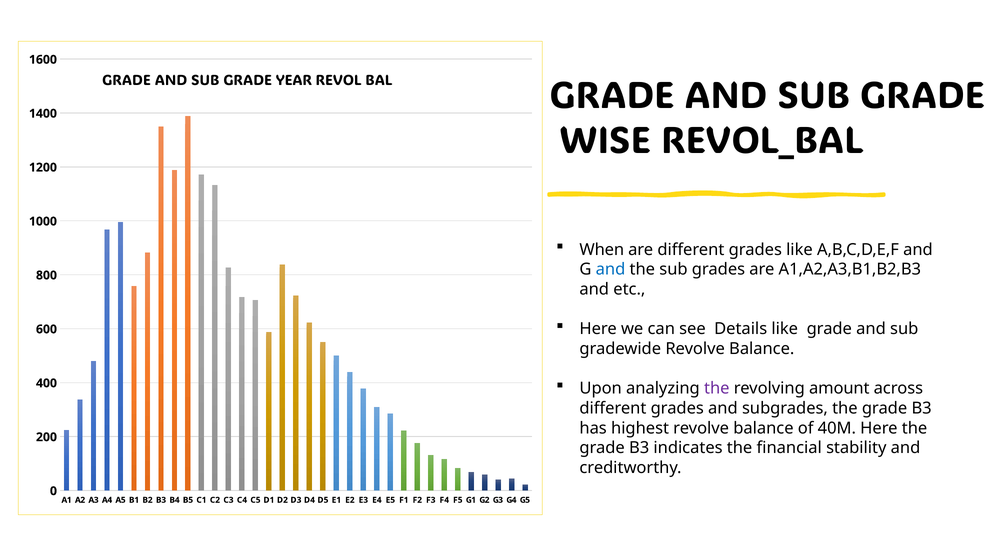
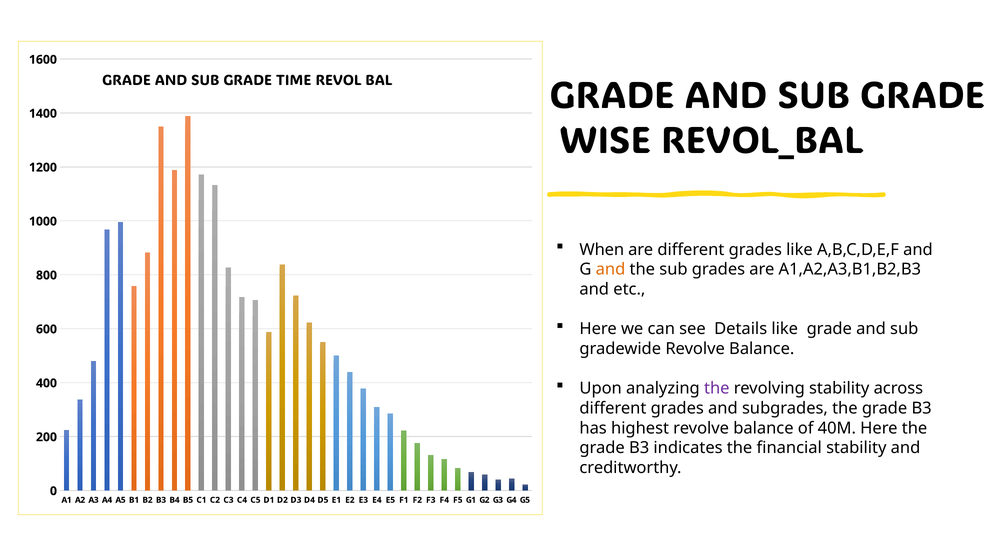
YEAR: YEAR -> TIME
and at (611, 270) colour: blue -> orange
revolving amount: amount -> stability
